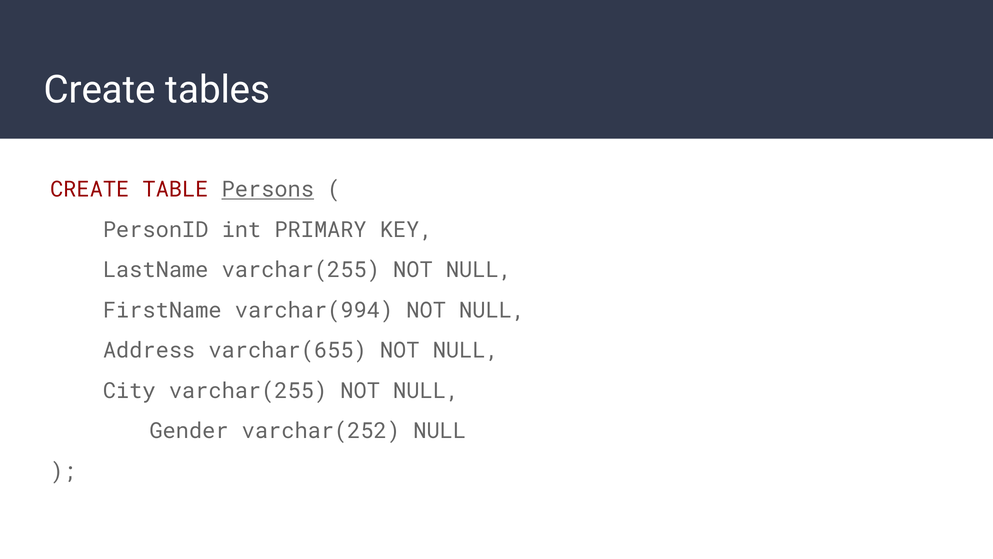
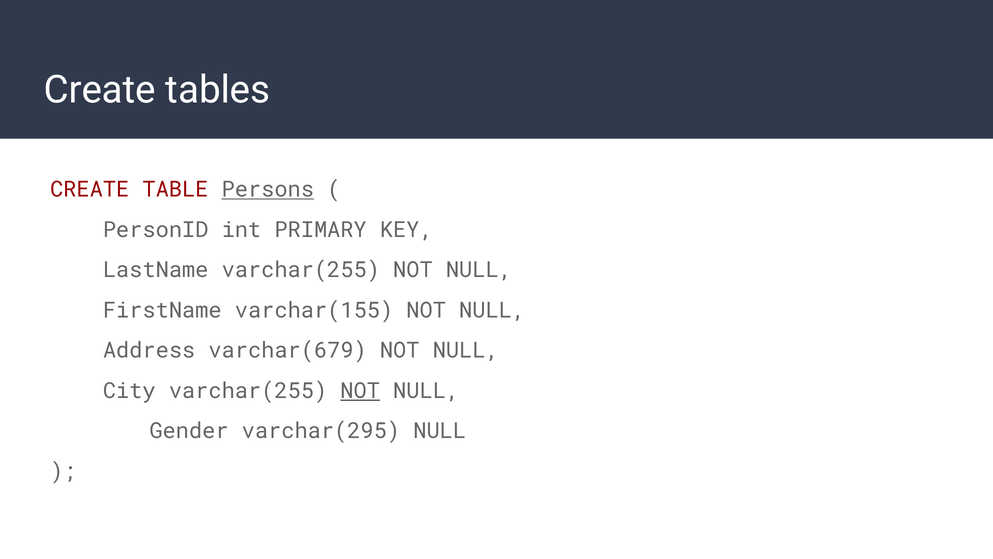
varchar(994: varchar(994 -> varchar(155
varchar(655: varchar(655 -> varchar(679
NOT at (360, 390) underline: none -> present
varchar(252: varchar(252 -> varchar(295
